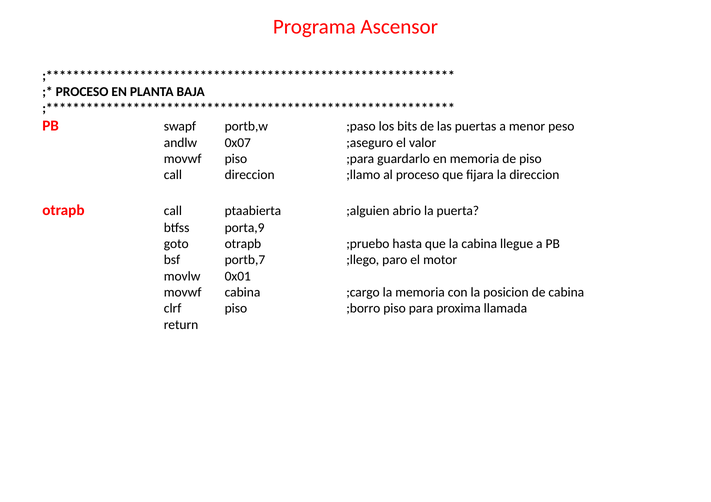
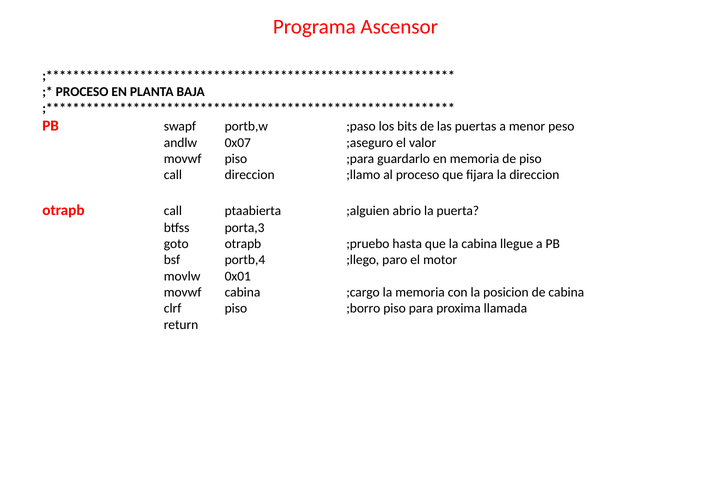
porta,9: porta,9 -> porta,3
portb,7: portb,7 -> portb,4
